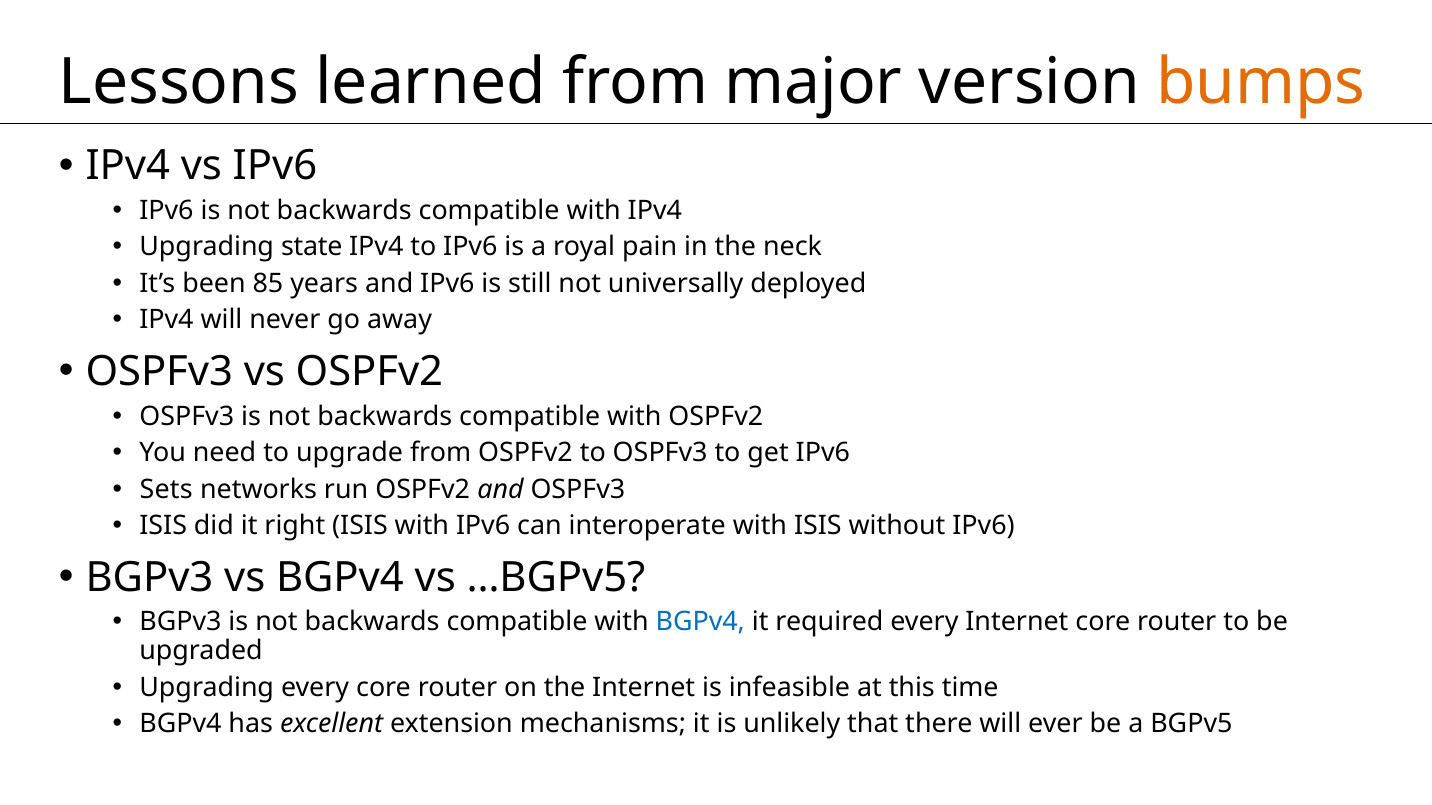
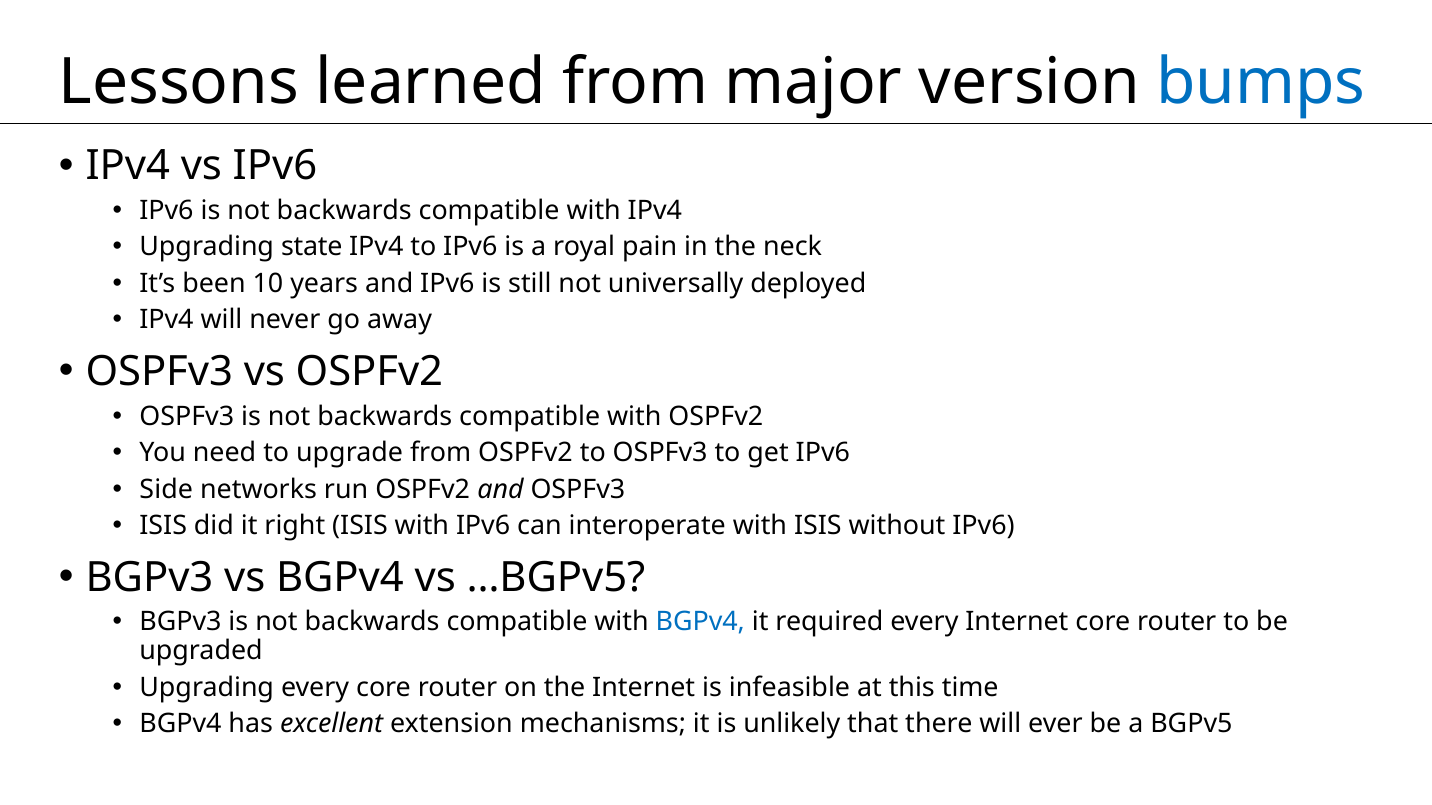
bumps colour: orange -> blue
85: 85 -> 10
Sets: Sets -> Side
